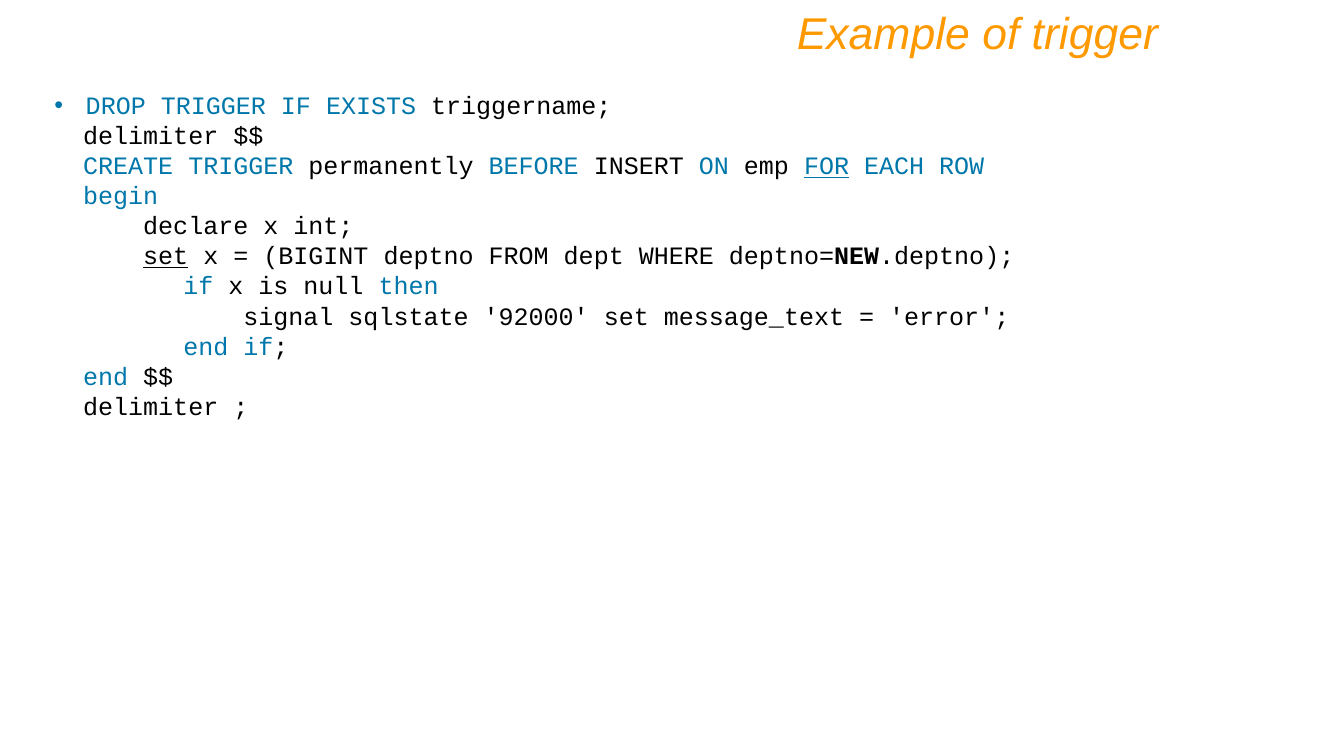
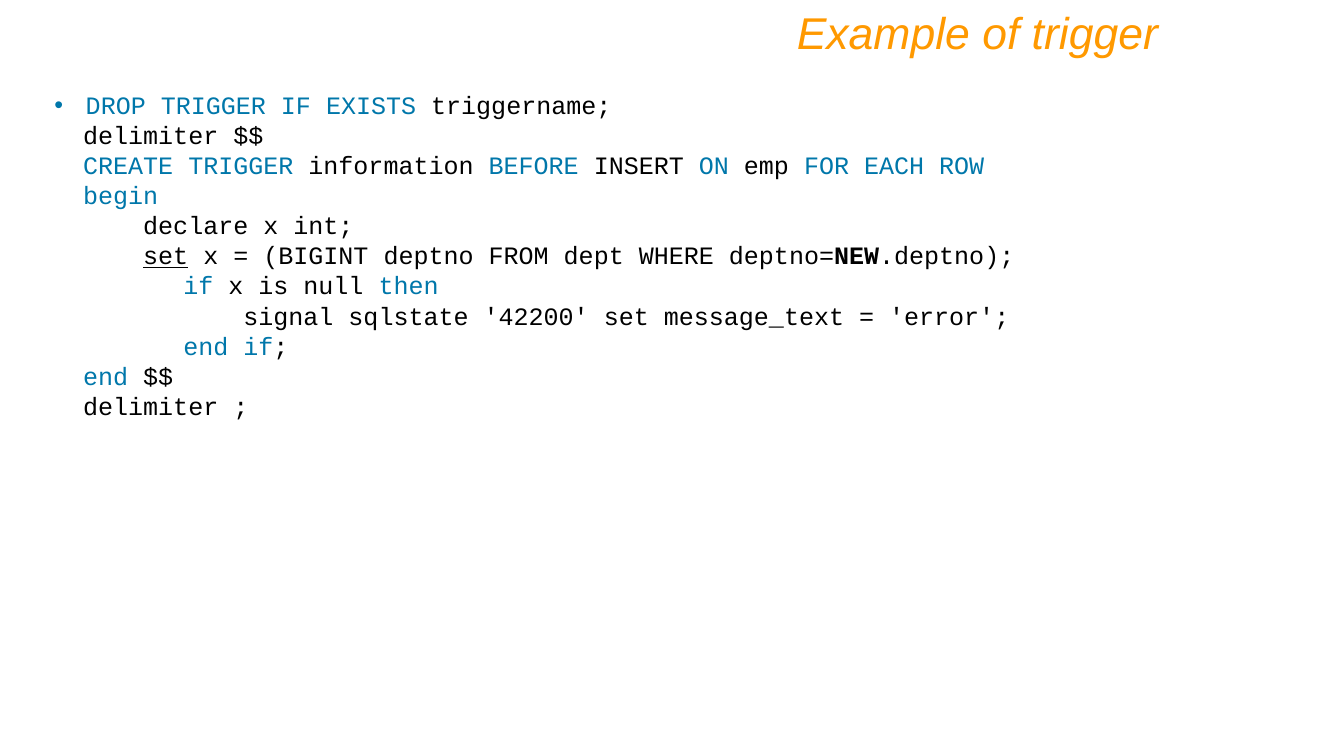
permanently: permanently -> information
FOR underline: present -> none
92000: 92000 -> 42200
